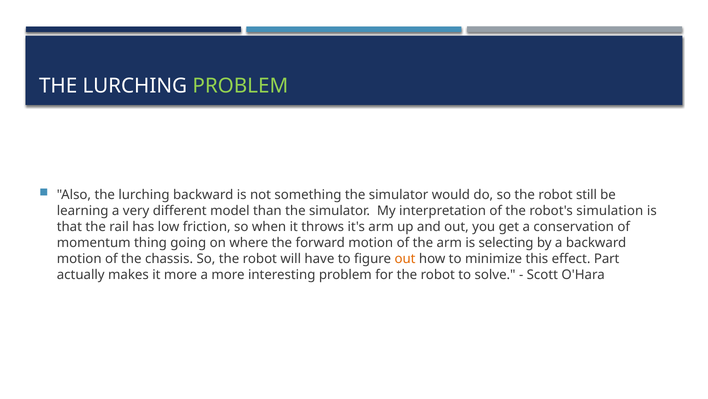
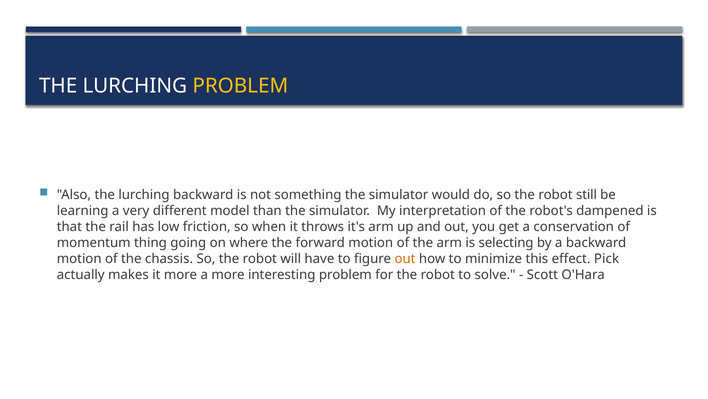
PROBLEM at (240, 86) colour: light green -> yellow
simulation: simulation -> dampened
Part: Part -> Pick
